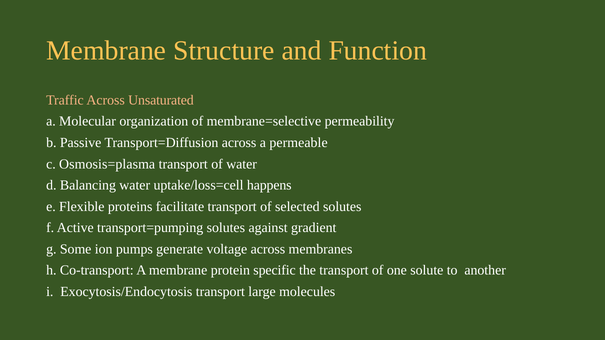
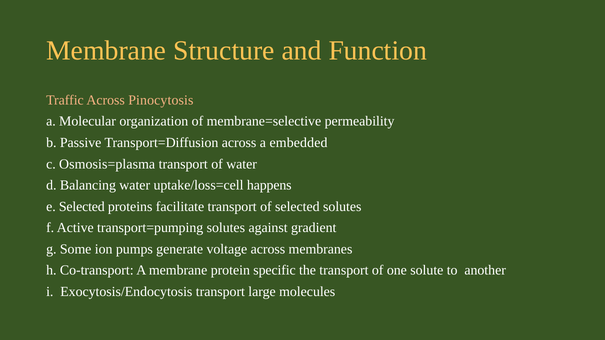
Unsaturated: Unsaturated -> Pinocytosis
permeable: permeable -> embedded
e Flexible: Flexible -> Selected
